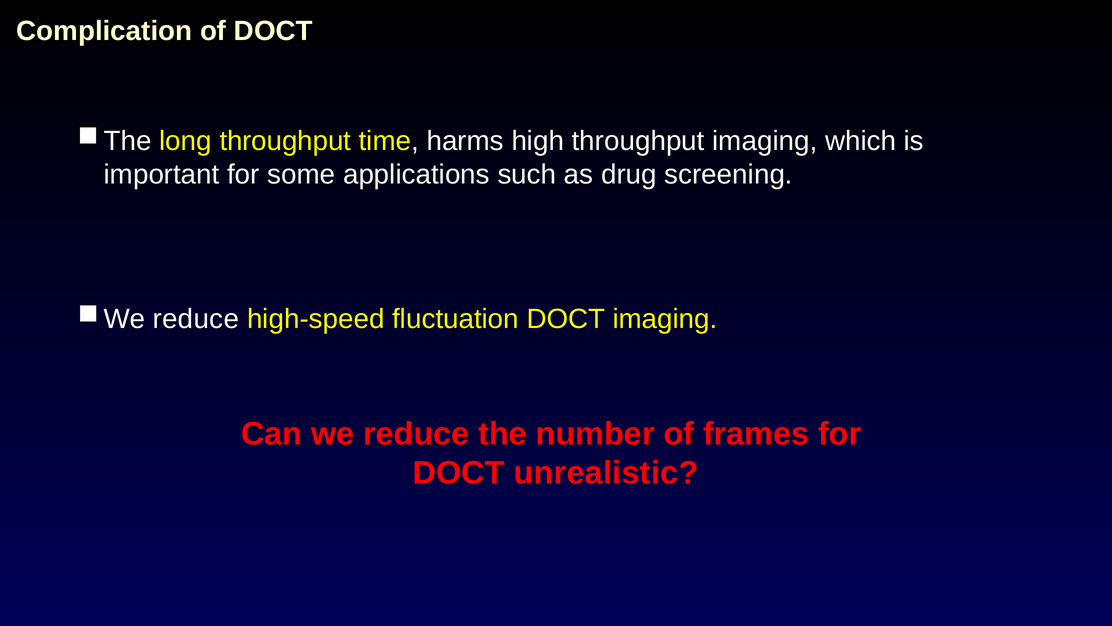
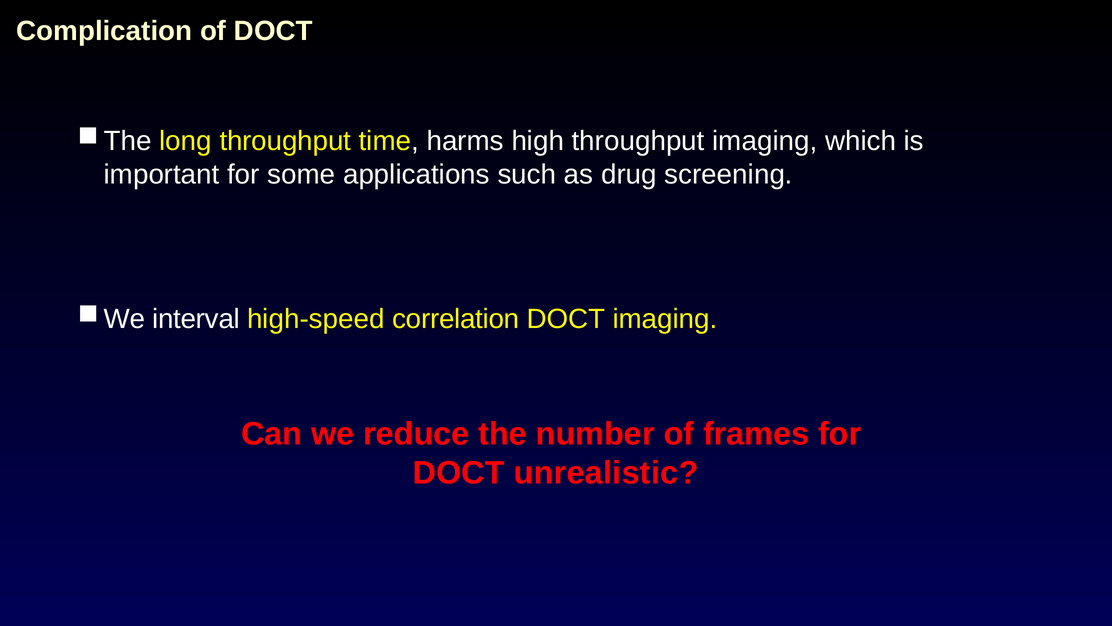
reduce at (196, 319): reduce -> interval
fluctuation: fluctuation -> correlation
